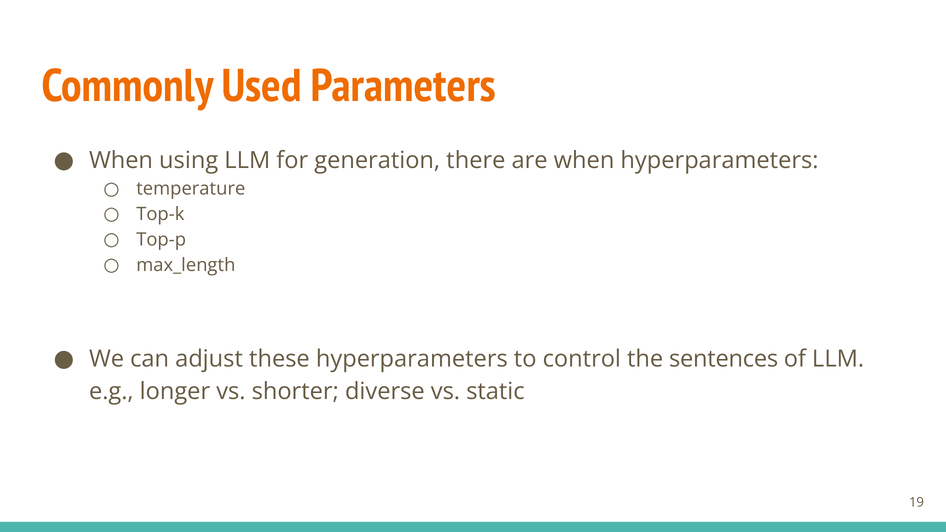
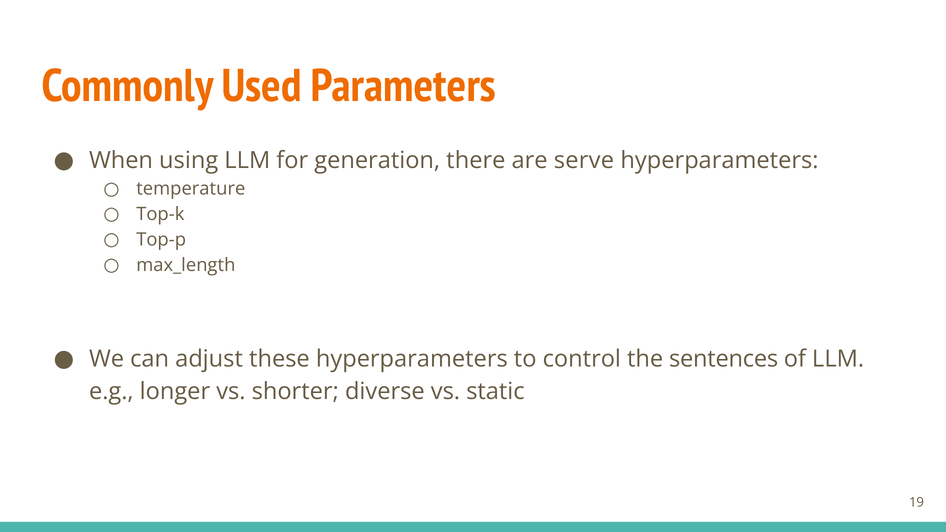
are when: when -> serve
